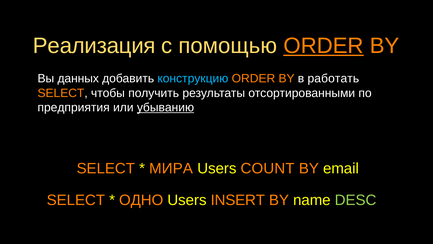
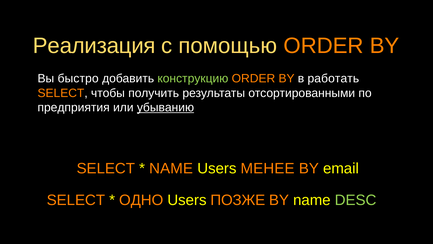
ORDER at (324, 46) underline: present -> none
данных: данных -> быстро
конструкцию colour: light blue -> light green
МИРА at (171, 168): МИРА -> NAME
COUNT: COUNT -> МЕНЕЕ
INSERT: INSERT -> ПОЗЖЕ
